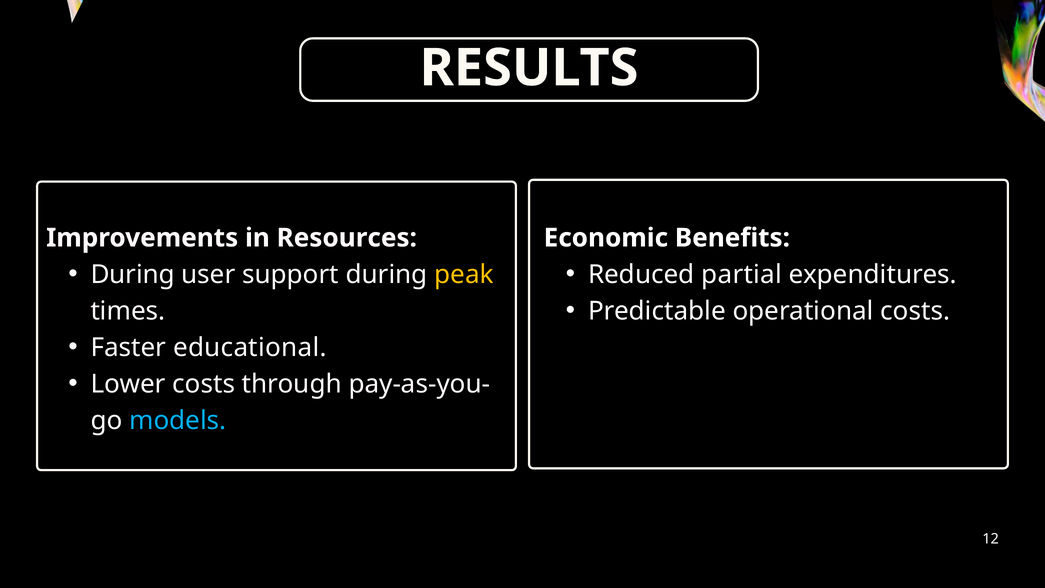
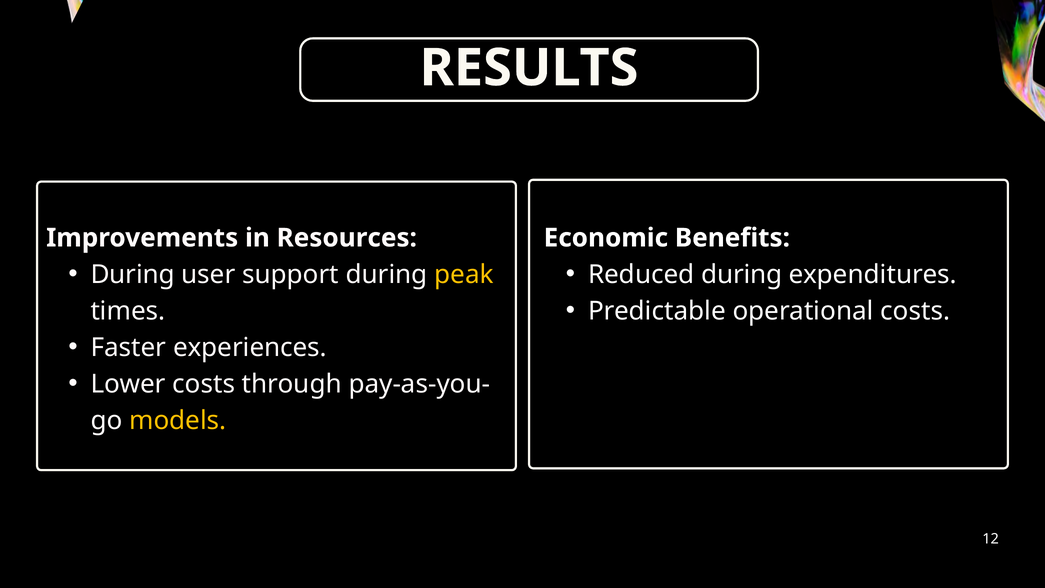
Reduced partial: partial -> during
educational: educational -> experiences
models colour: light blue -> yellow
